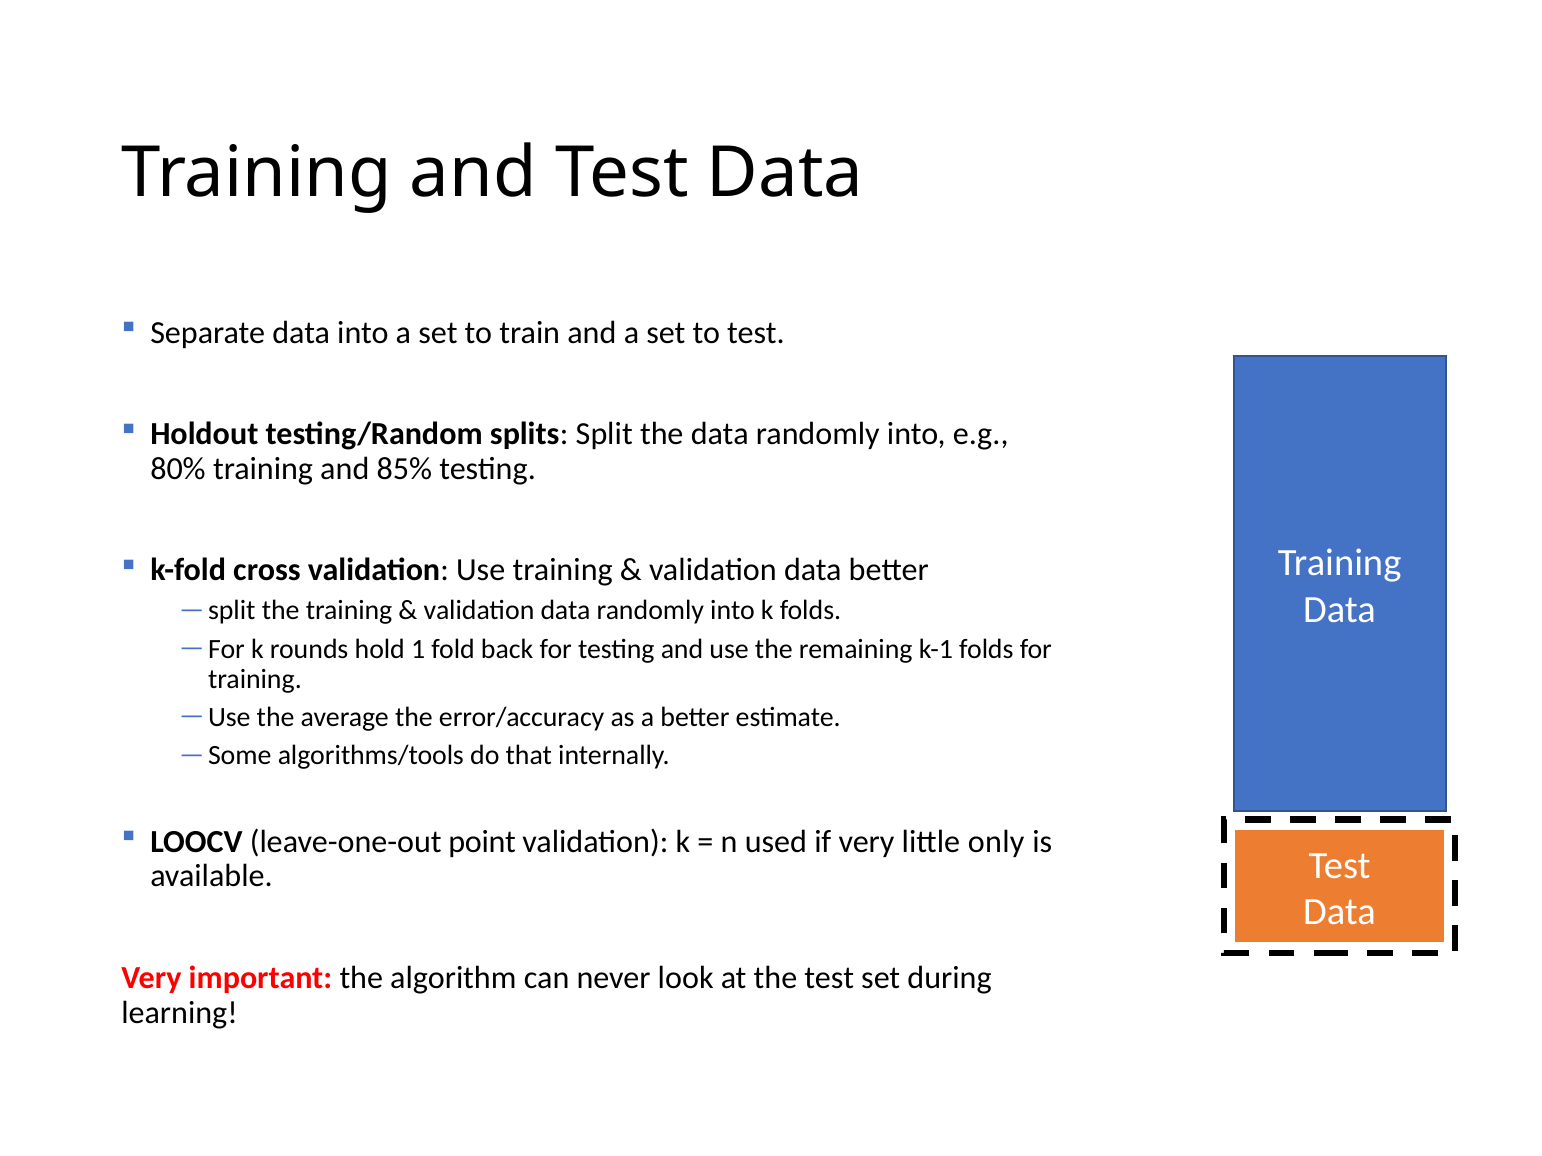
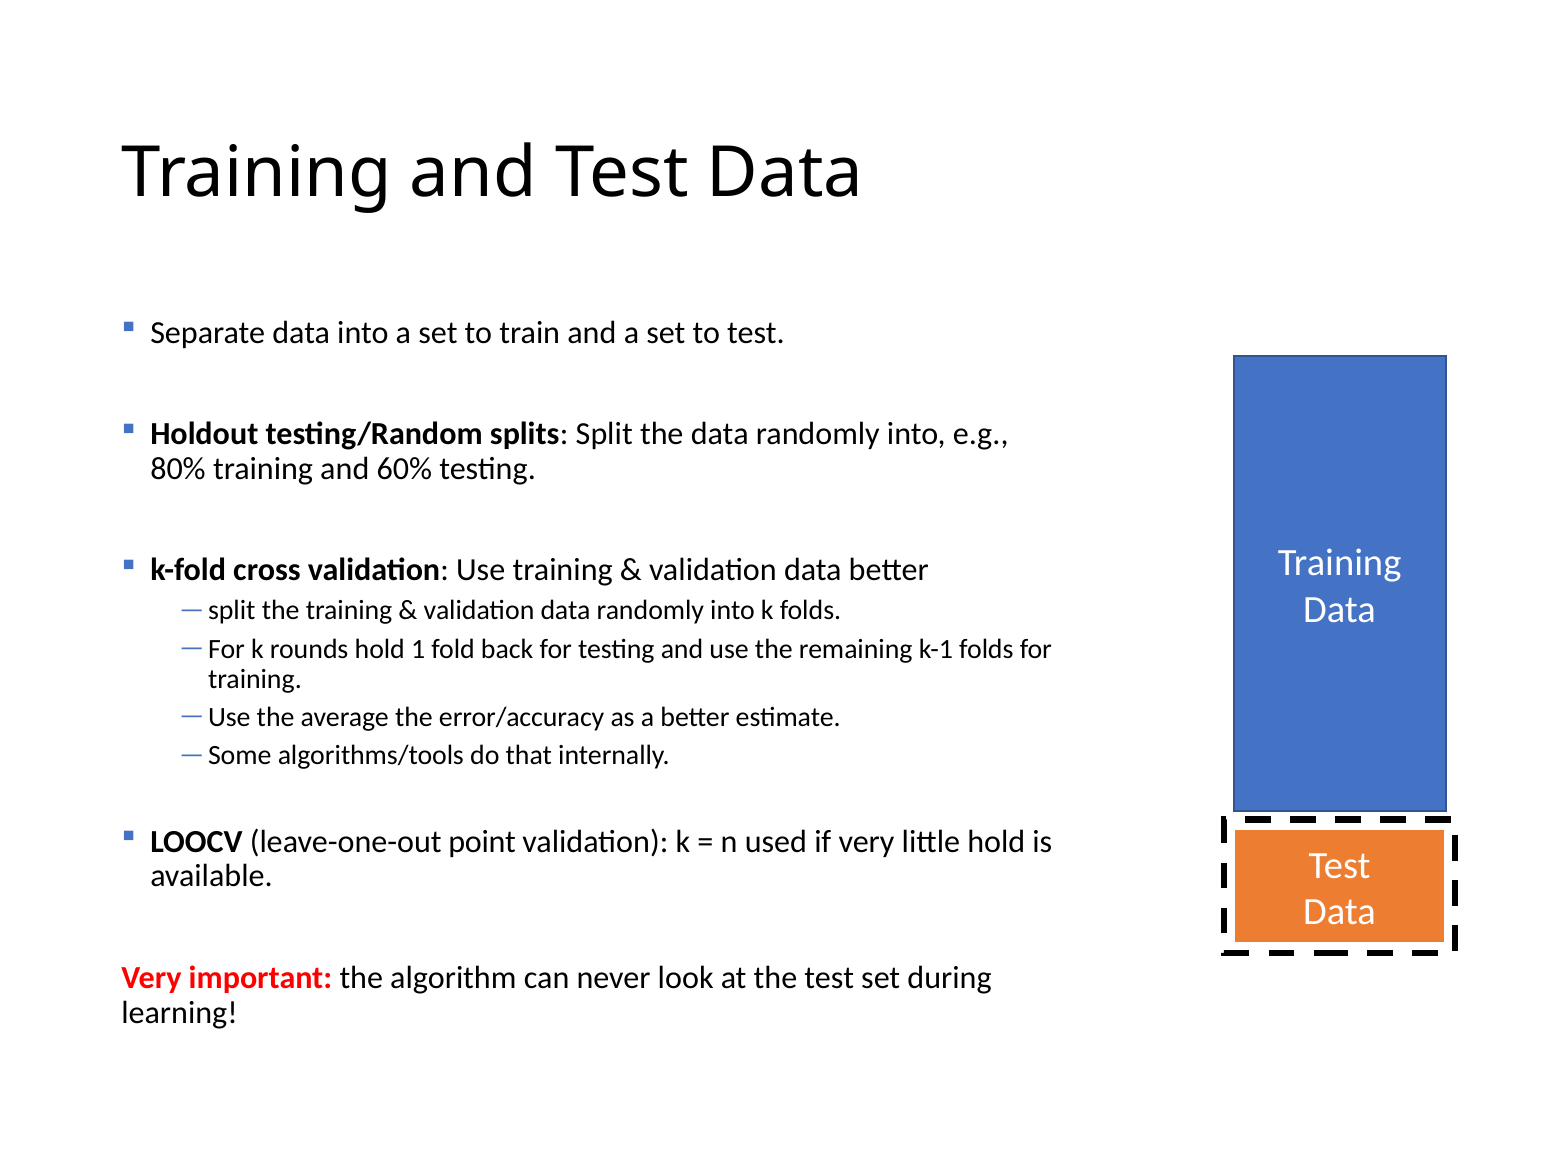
85%: 85% -> 60%
little only: only -> hold
